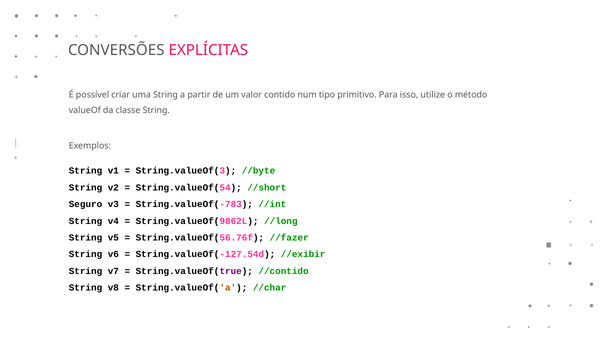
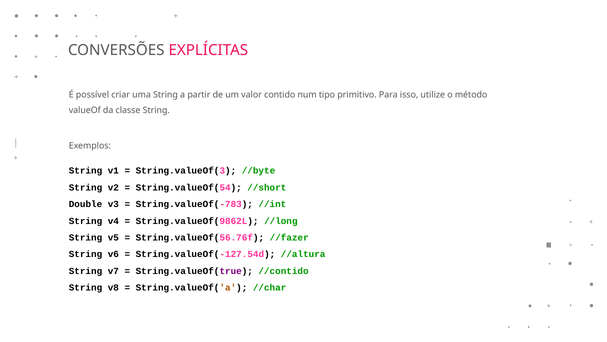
Seguro: Seguro -> Double
//exibir: //exibir -> //altura
